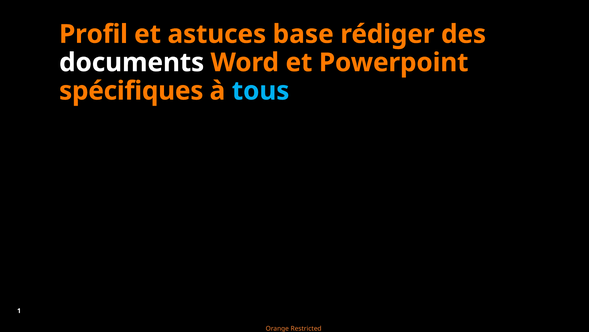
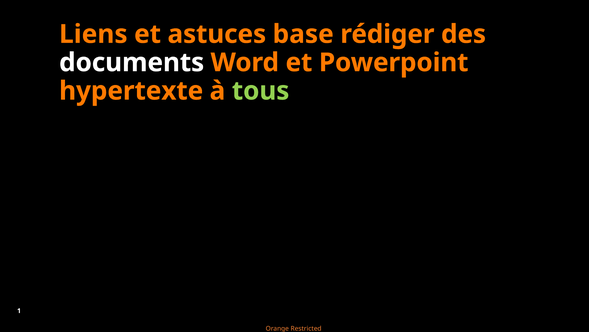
Profil: Profil -> Liens
spécifiques: spécifiques -> hypertexte
tous colour: light blue -> light green
